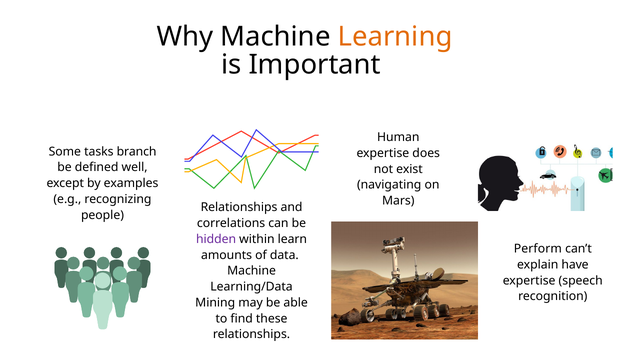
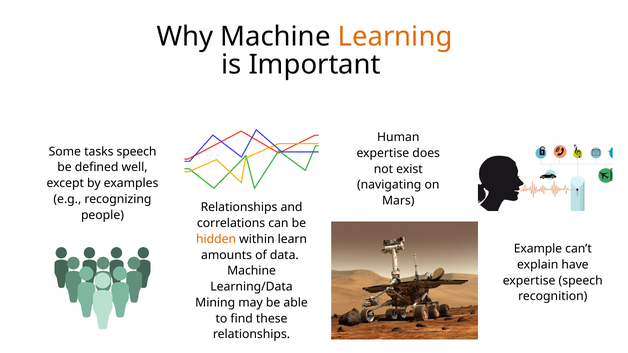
tasks branch: branch -> speech
hidden colour: purple -> orange
Perform: Perform -> Example
